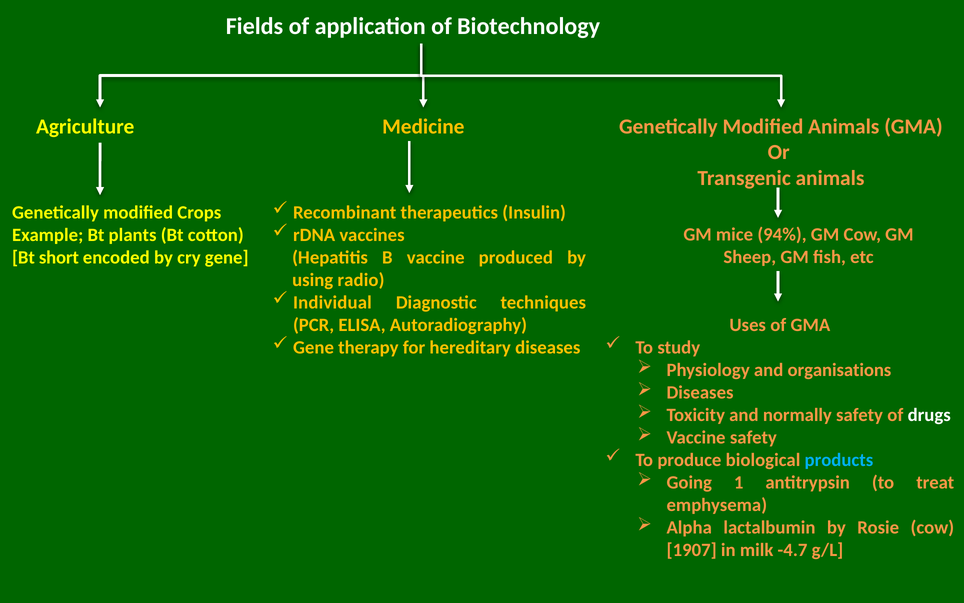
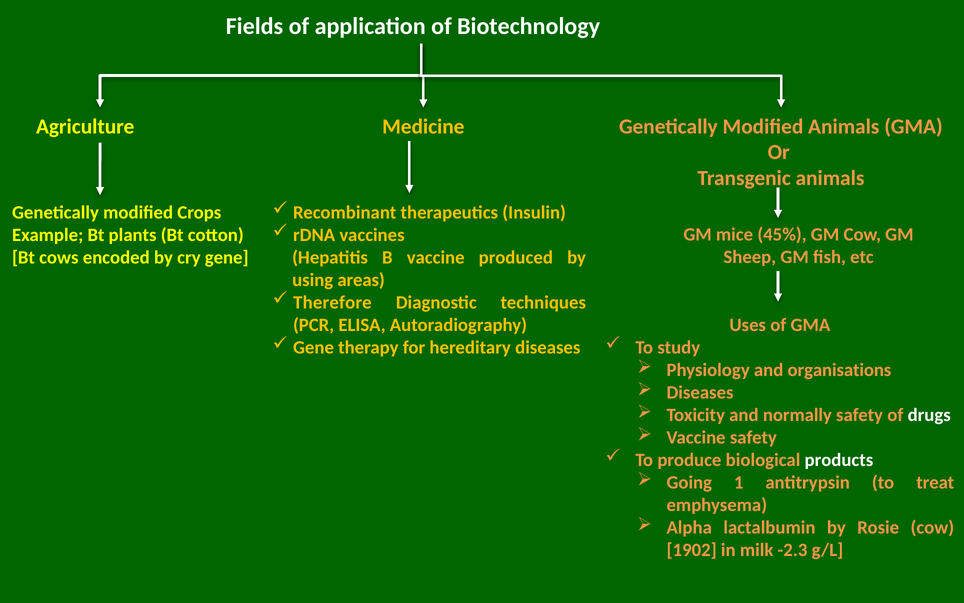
94%: 94% -> 45%
short: short -> cows
radio: radio -> areas
Individual: Individual -> Therefore
products colour: light blue -> white
1907: 1907 -> 1902
-4.7: -4.7 -> -2.3
